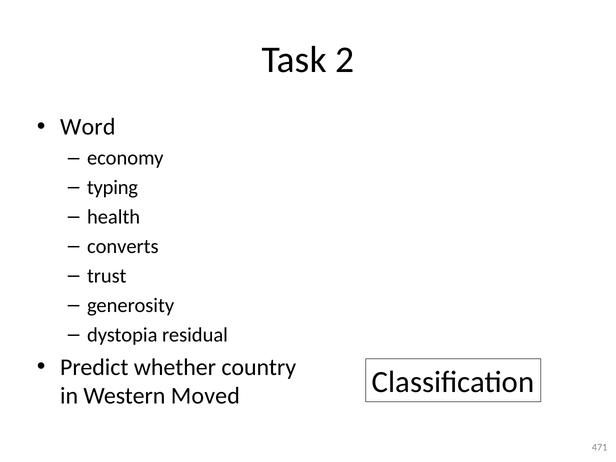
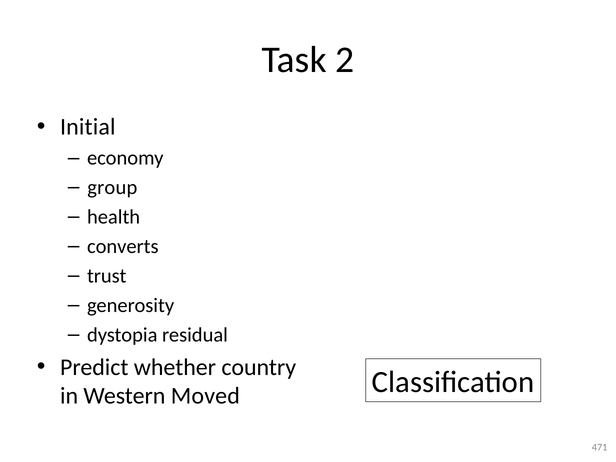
Word: Word -> Initial
typing: typing -> group
